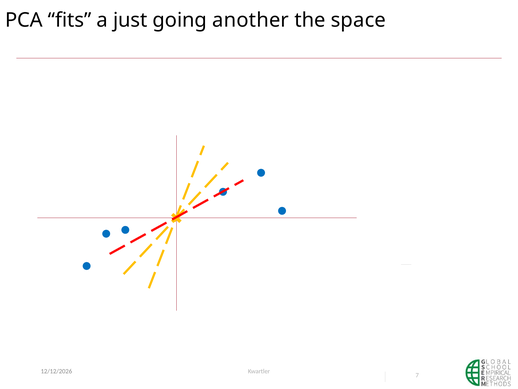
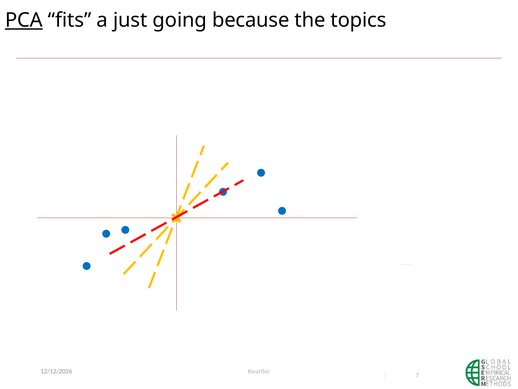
PCA underline: none -> present
another: another -> because
space: space -> topics
